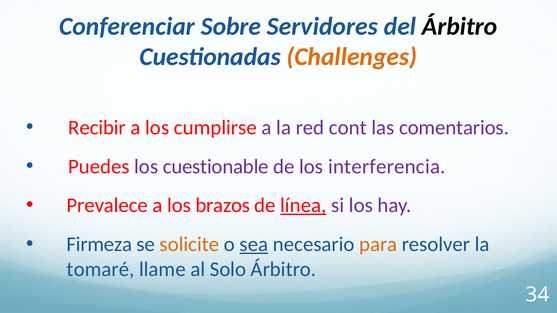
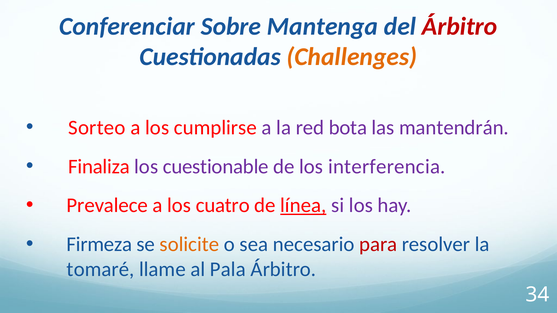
Servidores: Servidores -> Mantenga
Árbitro at (460, 26) colour: black -> red
Recibir: Recibir -> Sorteo
cont: cont -> bota
comentarios: comentarios -> mantendrán
Puedes: Puedes -> Finaliza
brazos: brazos -> cuatro
sea underline: present -> none
para colour: orange -> red
Solo: Solo -> Pala
